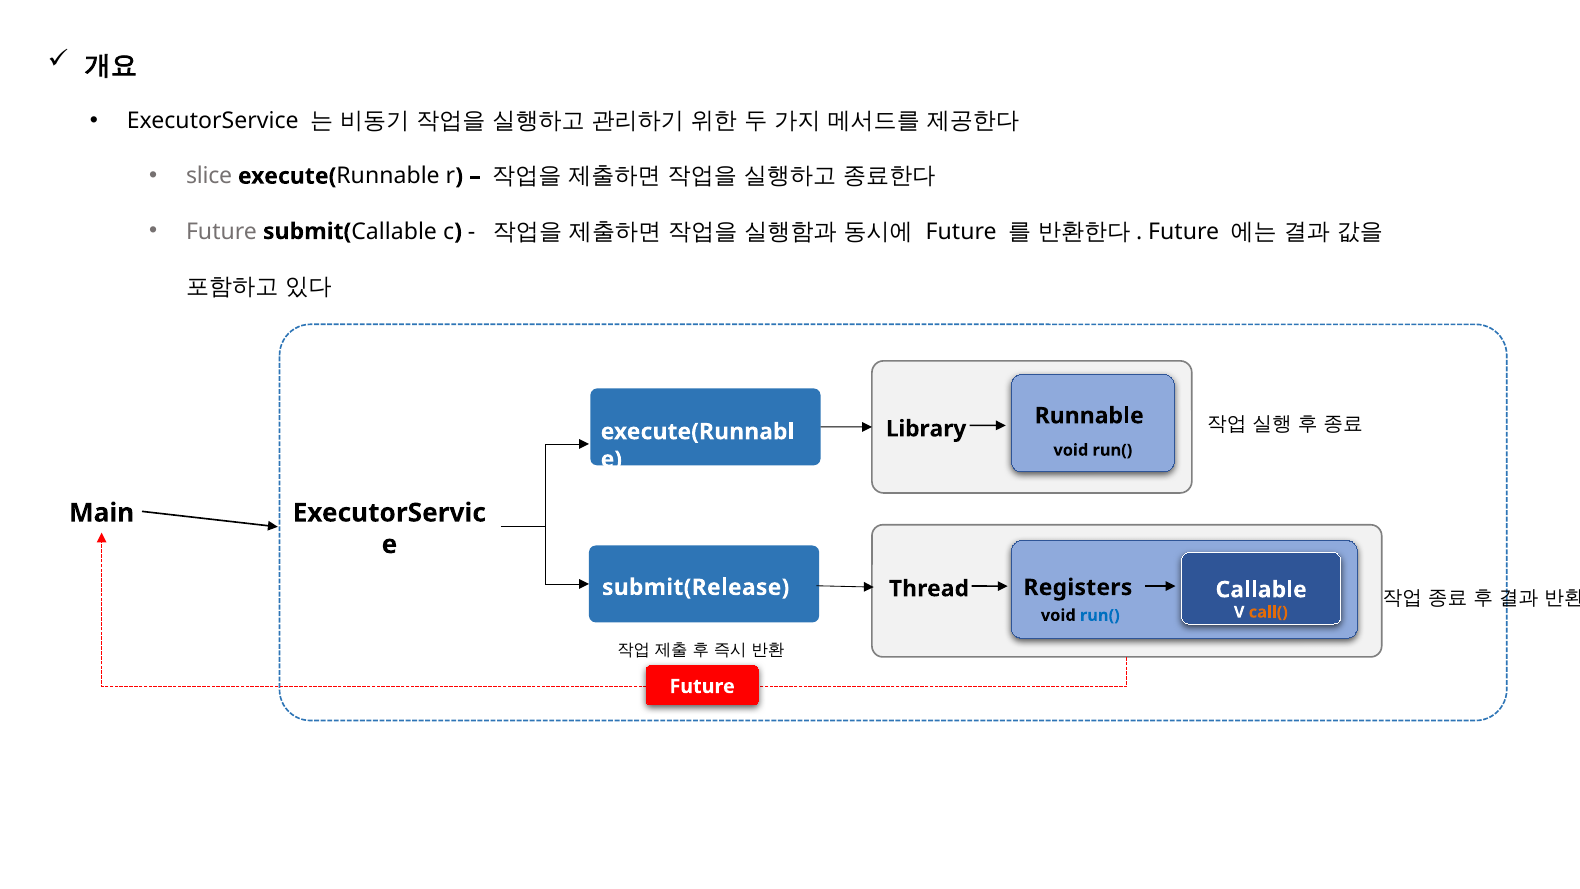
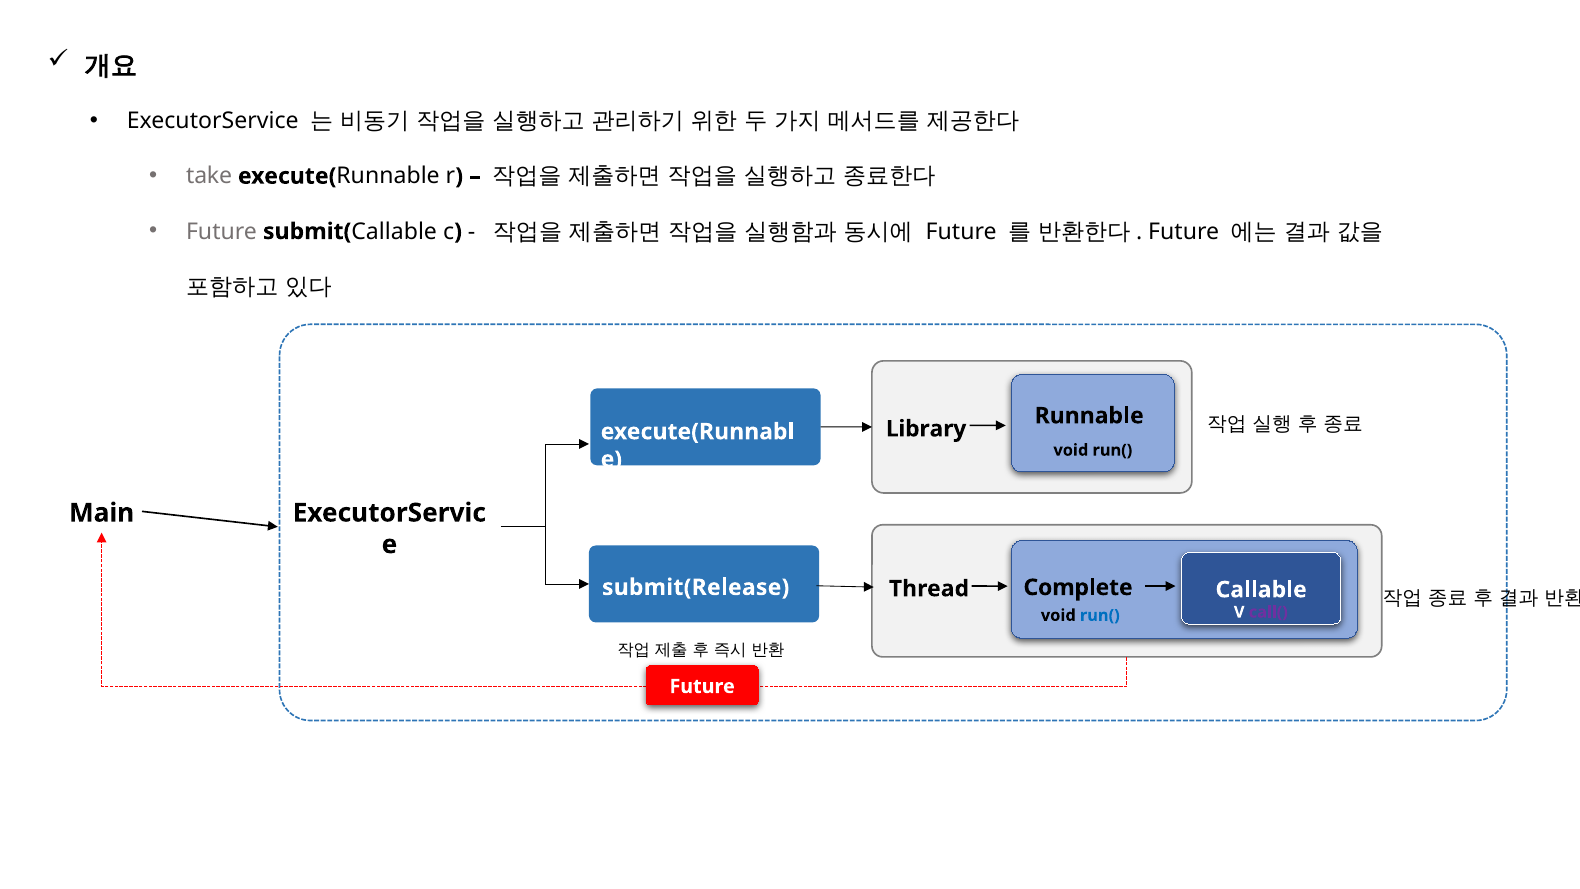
slice: slice -> take
Registers: Registers -> Complete
call( colour: orange -> purple
